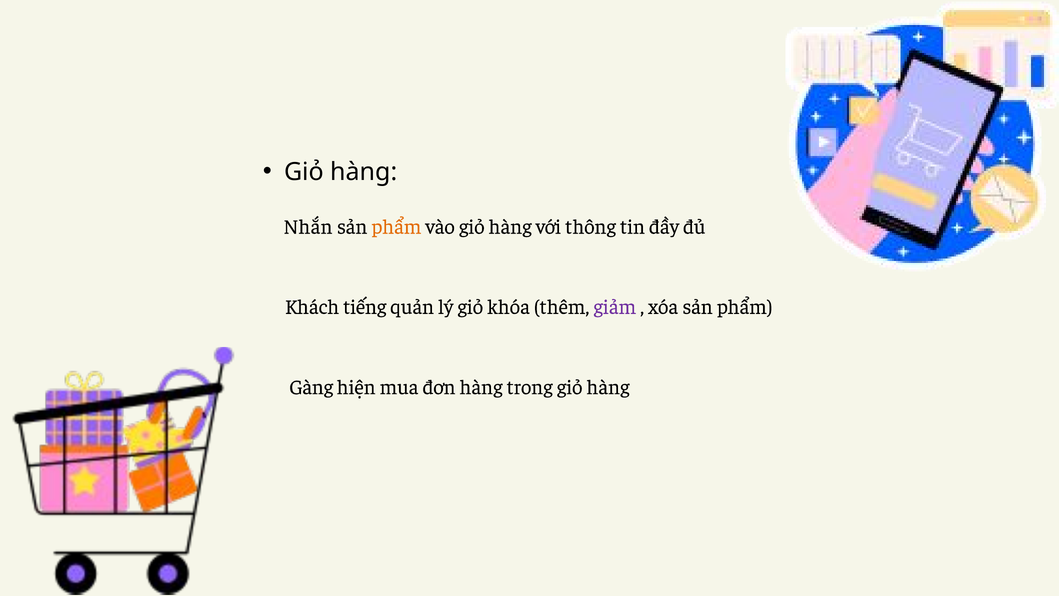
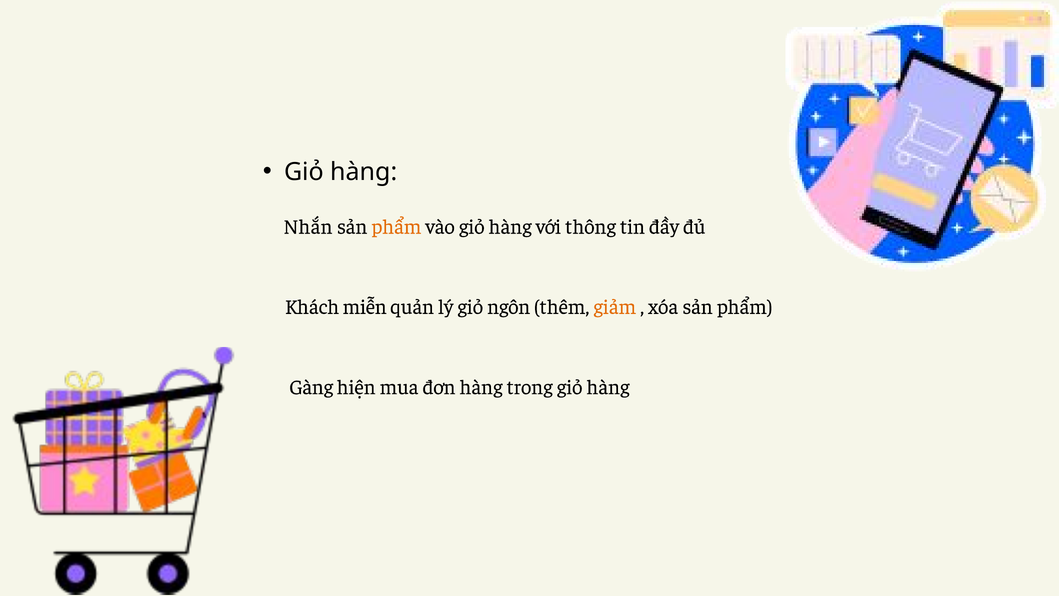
tiếng: tiếng -> miễn
khóa: khóa -> ngôn
giảm colour: purple -> orange
